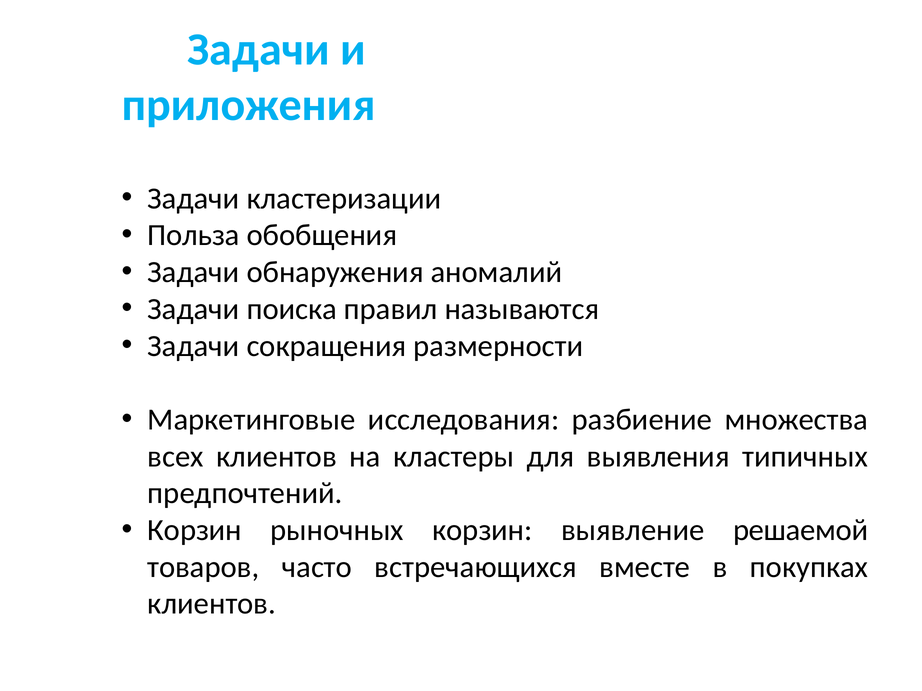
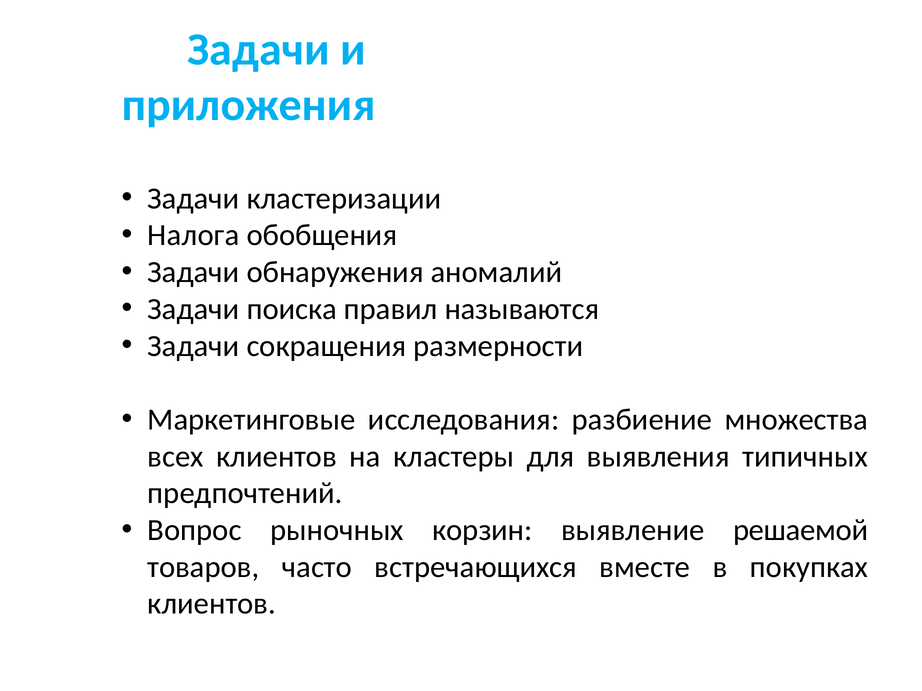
Польза: Польза -> Налога
Корзин at (195, 531): Корзин -> Вопрос
